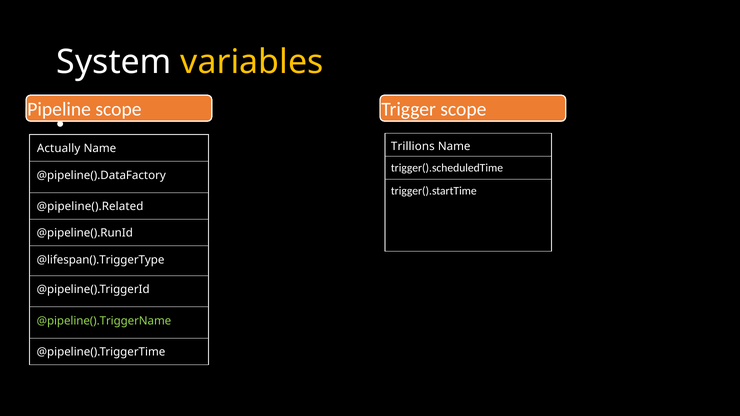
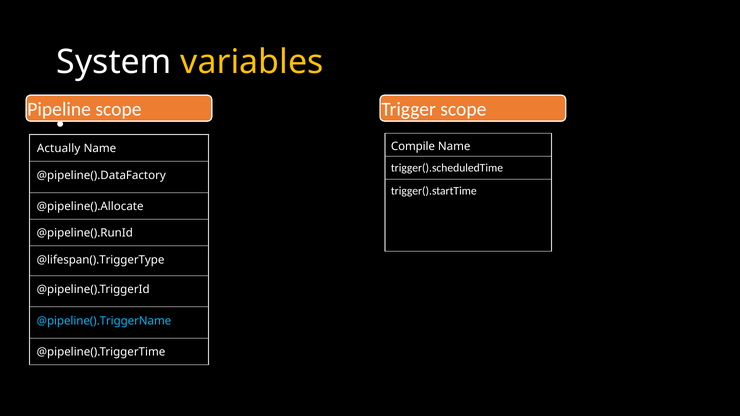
Trillions: Trillions -> Compile
@pipeline().Related: @pipeline().Related -> @pipeline().Allocate
@pipeline().TriggerName colour: light green -> light blue
